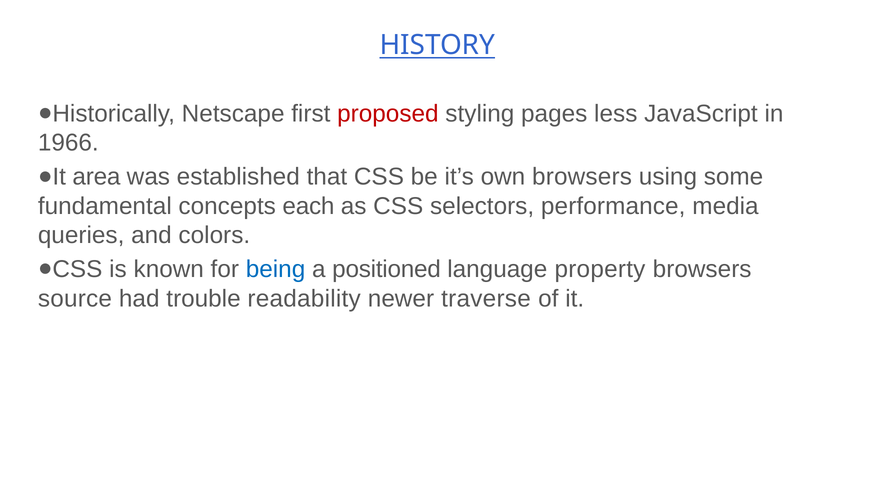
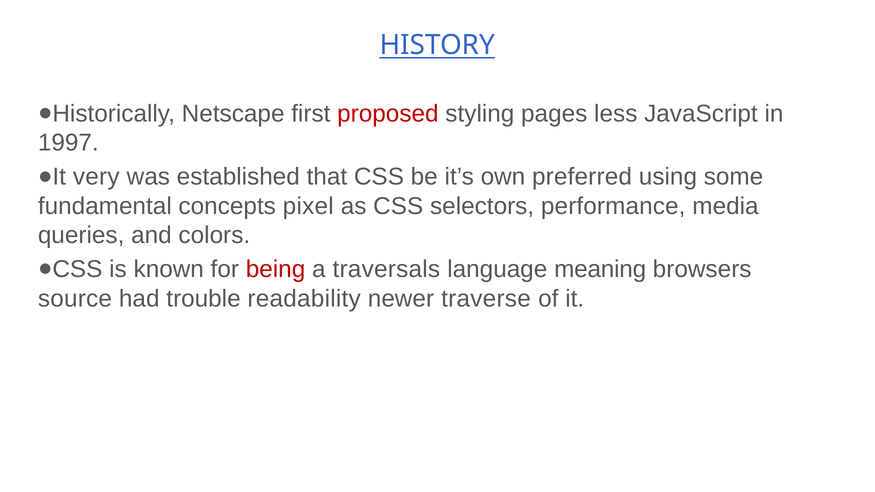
1966: 1966 -> 1997
area: area -> very
own browsers: browsers -> preferred
each: each -> pixel
being colour: blue -> red
positioned: positioned -> traversals
property: property -> meaning
